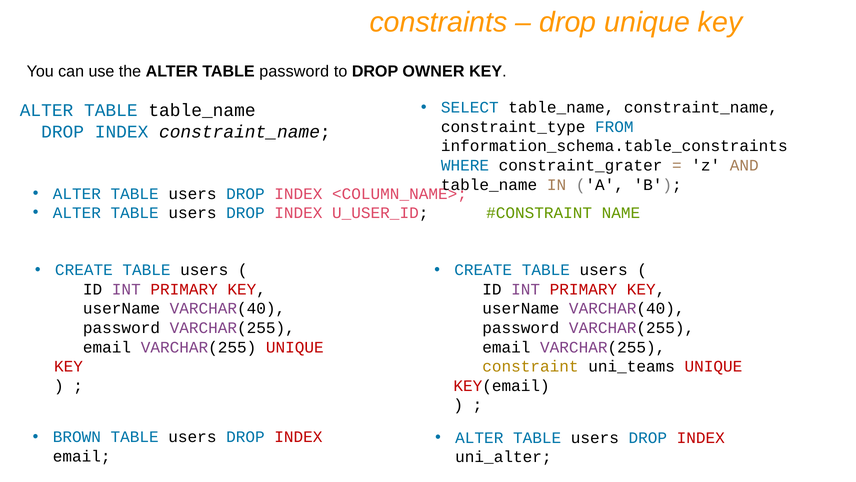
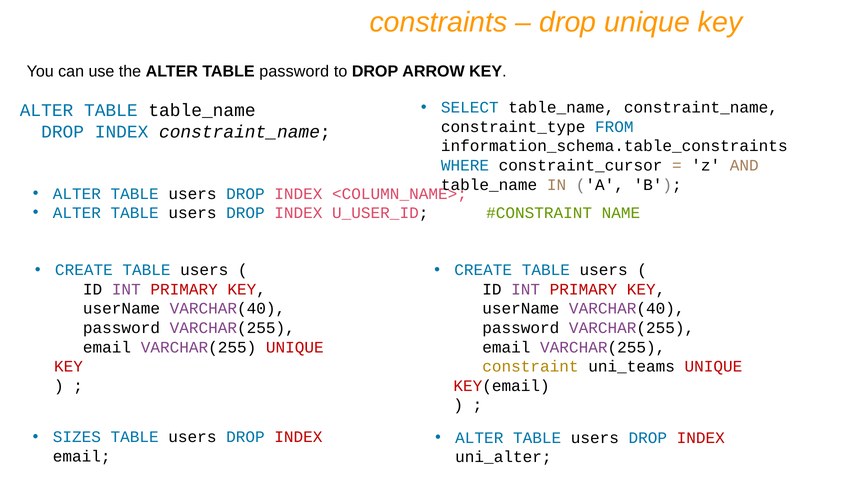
OWNER: OWNER -> ARROW
constraint_grater: constraint_grater -> constraint_cursor
BROWN: BROWN -> SIZES
